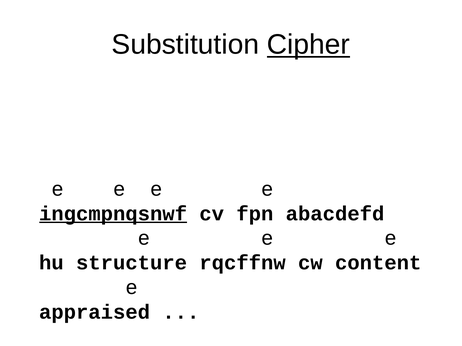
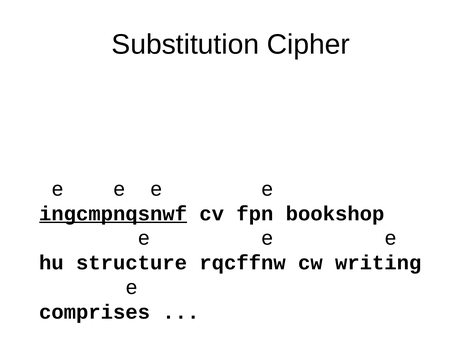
Cipher underline: present -> none
abacdefd: abacdefd -> bookshop
content: content -> writing
appraised: appraised -> comprises
